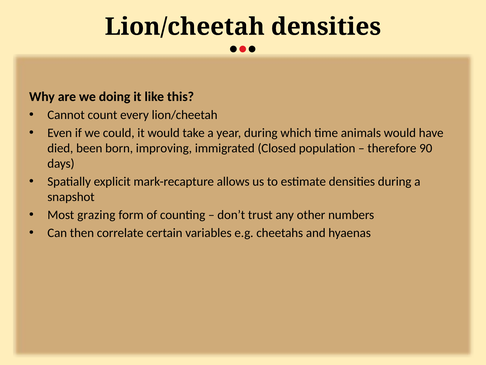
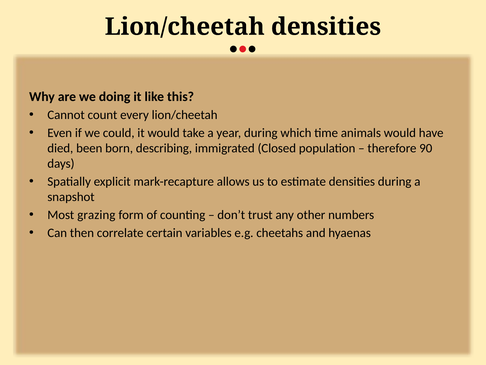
improving: improving -> describing
